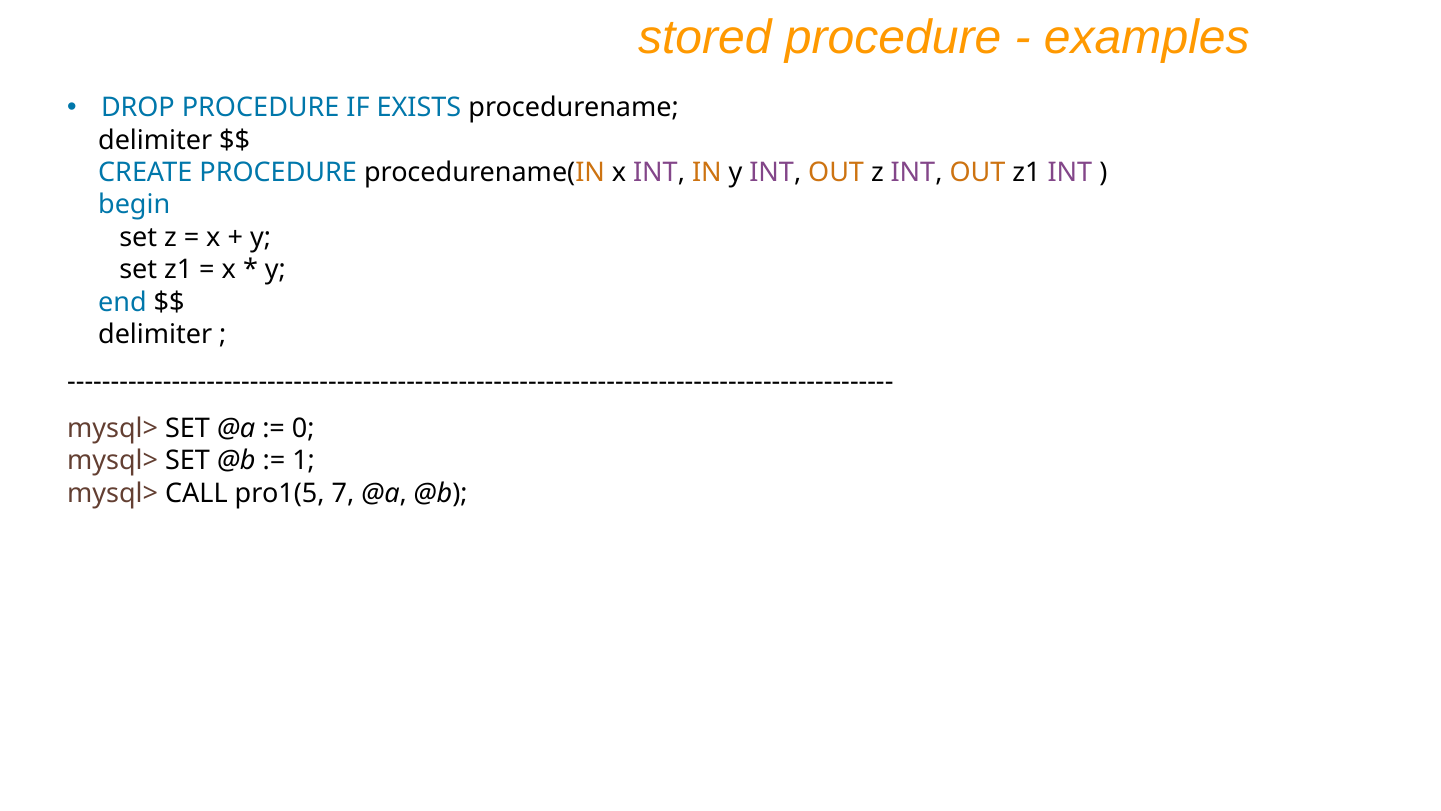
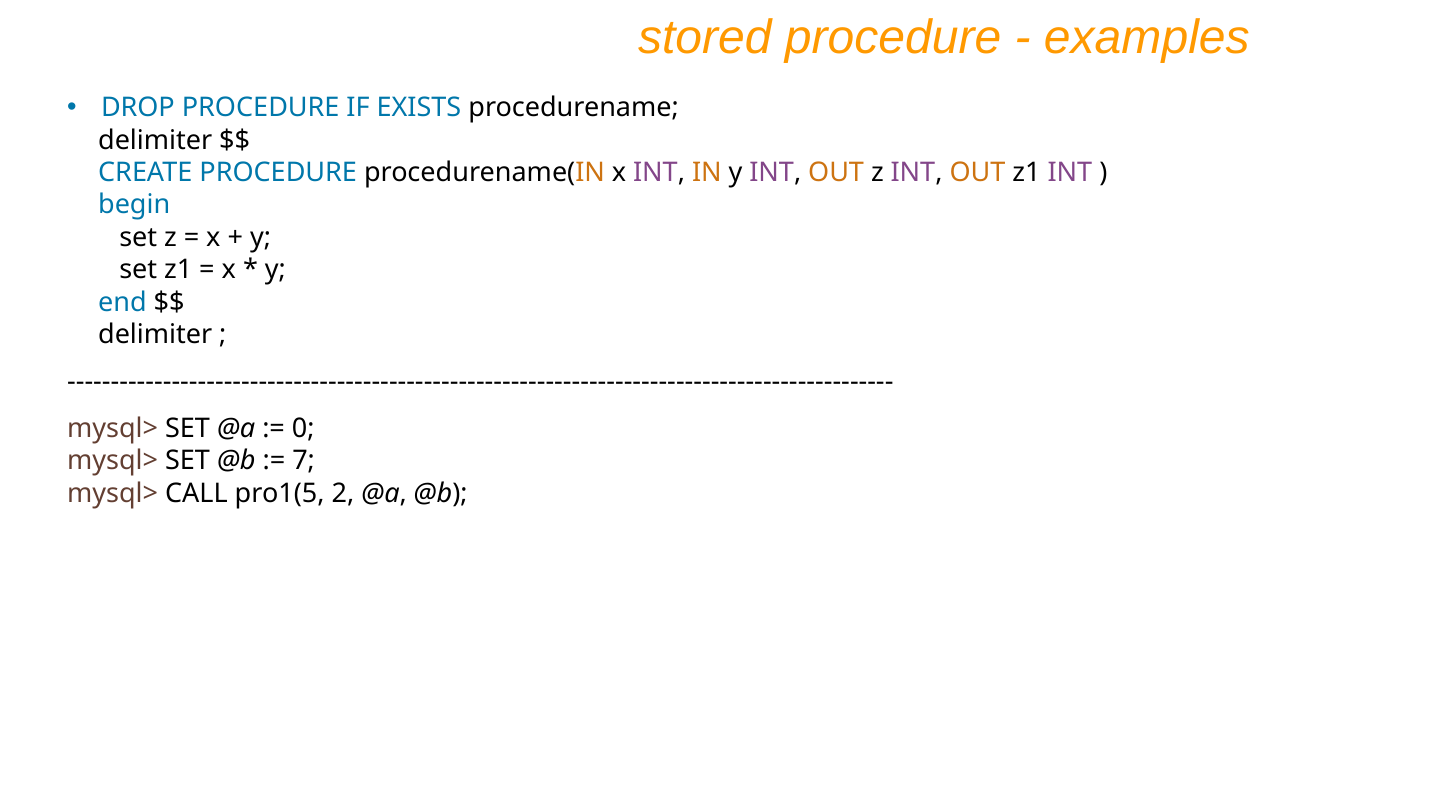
1: 1 -> 7
7: 7 -> 2
